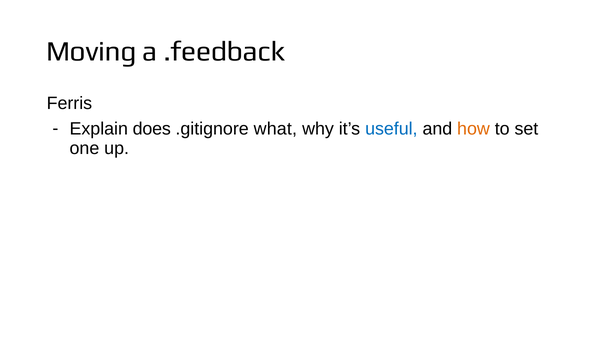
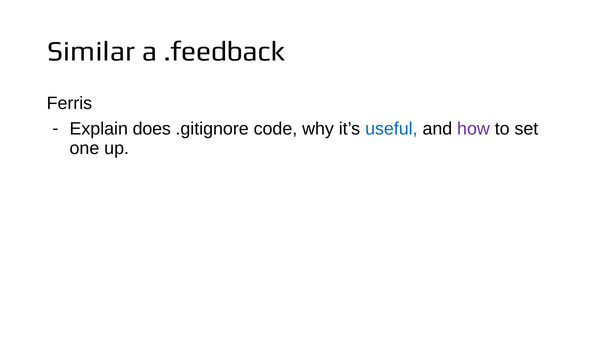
Moving: Moving -> Similar
what: what -> code
how colour: orange -> purple
